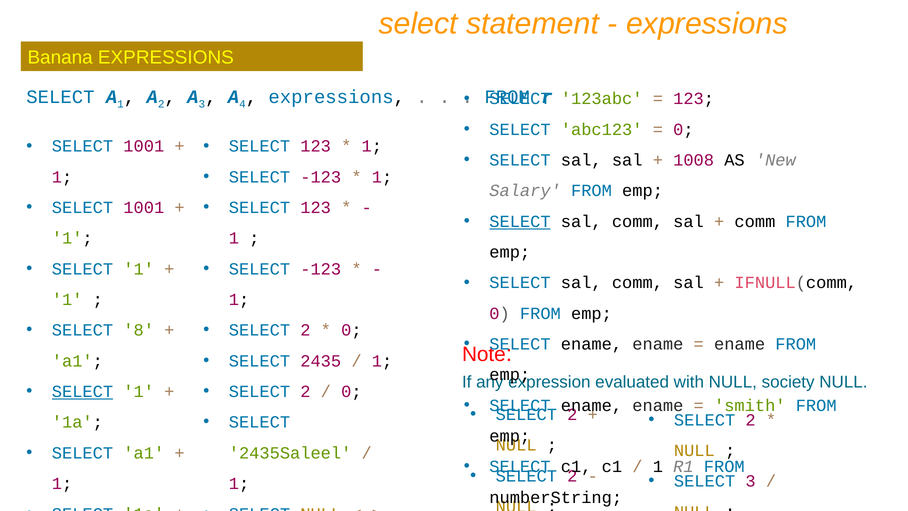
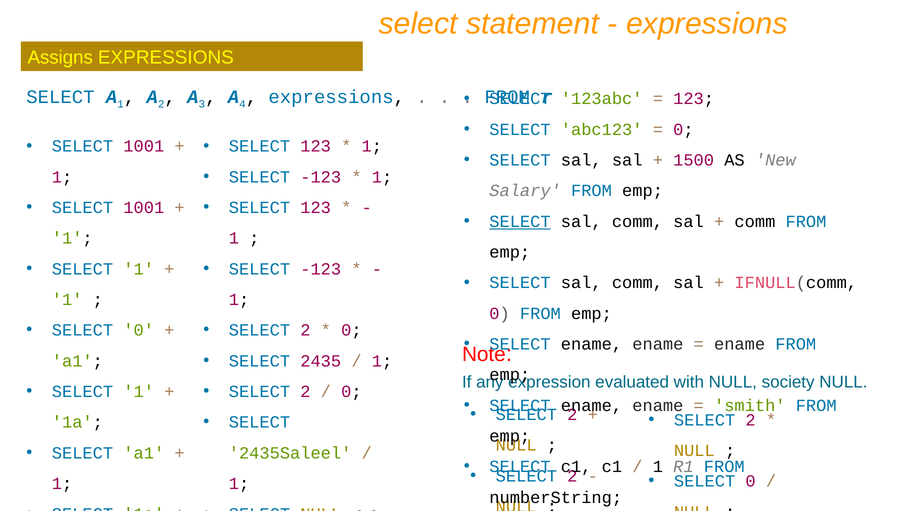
Banana: Banana -> Assigns
1008: 1008 -> 1500
8 at (139, 330): 8 -> 0
SELECT at (82, 391) underline: present -> none
3 at (751, 481): 3 -> 0
